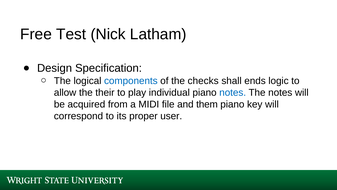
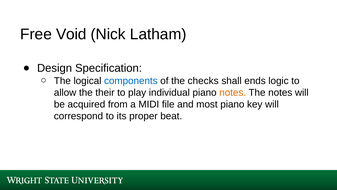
Test: Test -> Void
notes at (233, 92) colour: blue -> orange
them: them -> most
user: user -> beat
